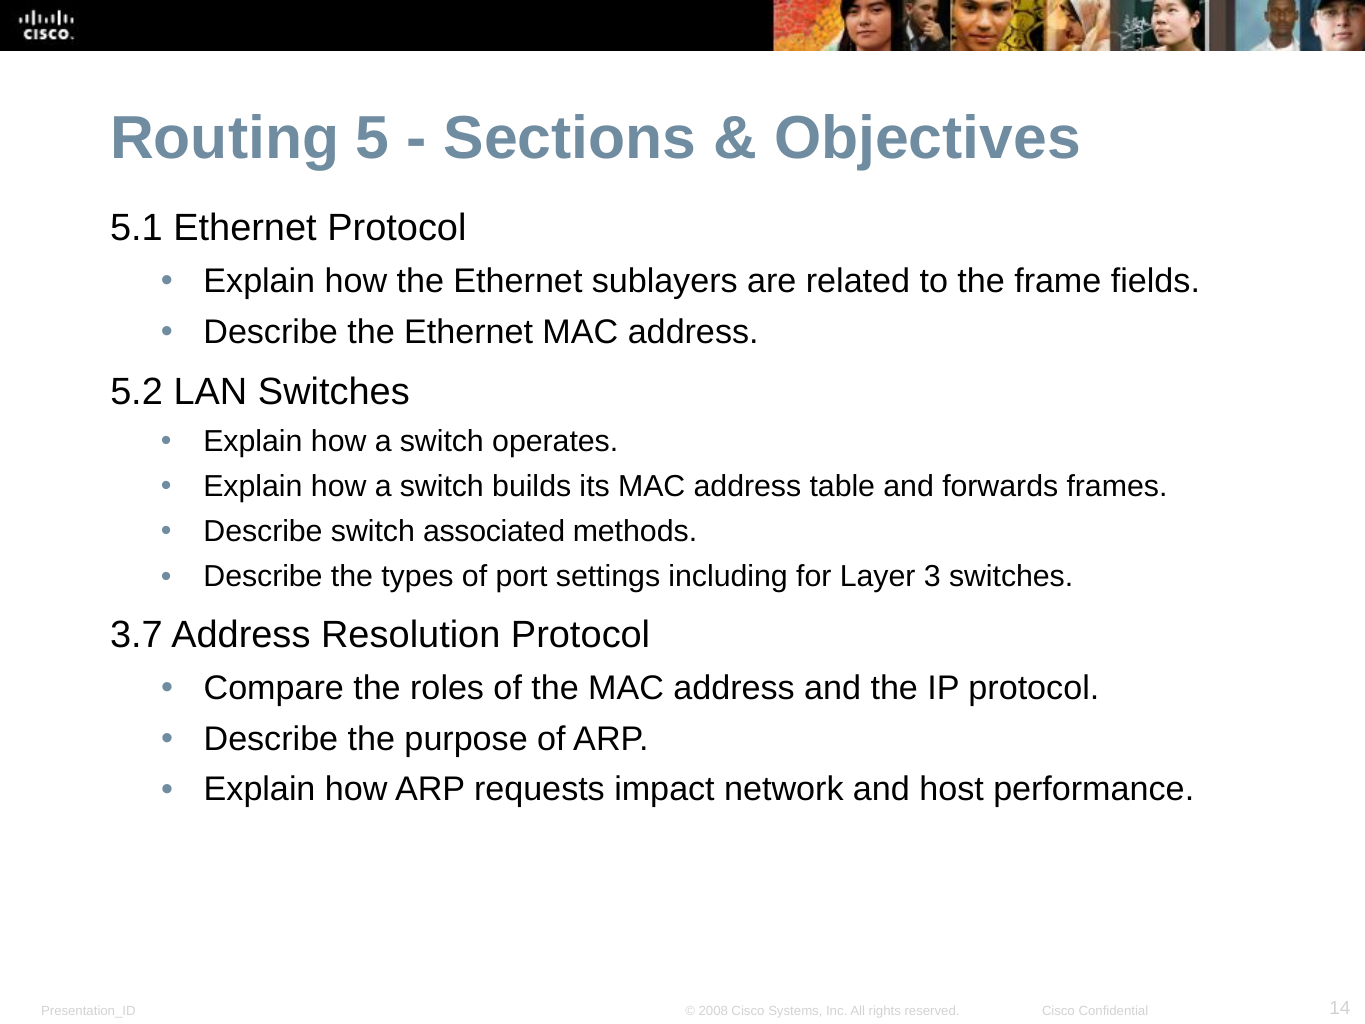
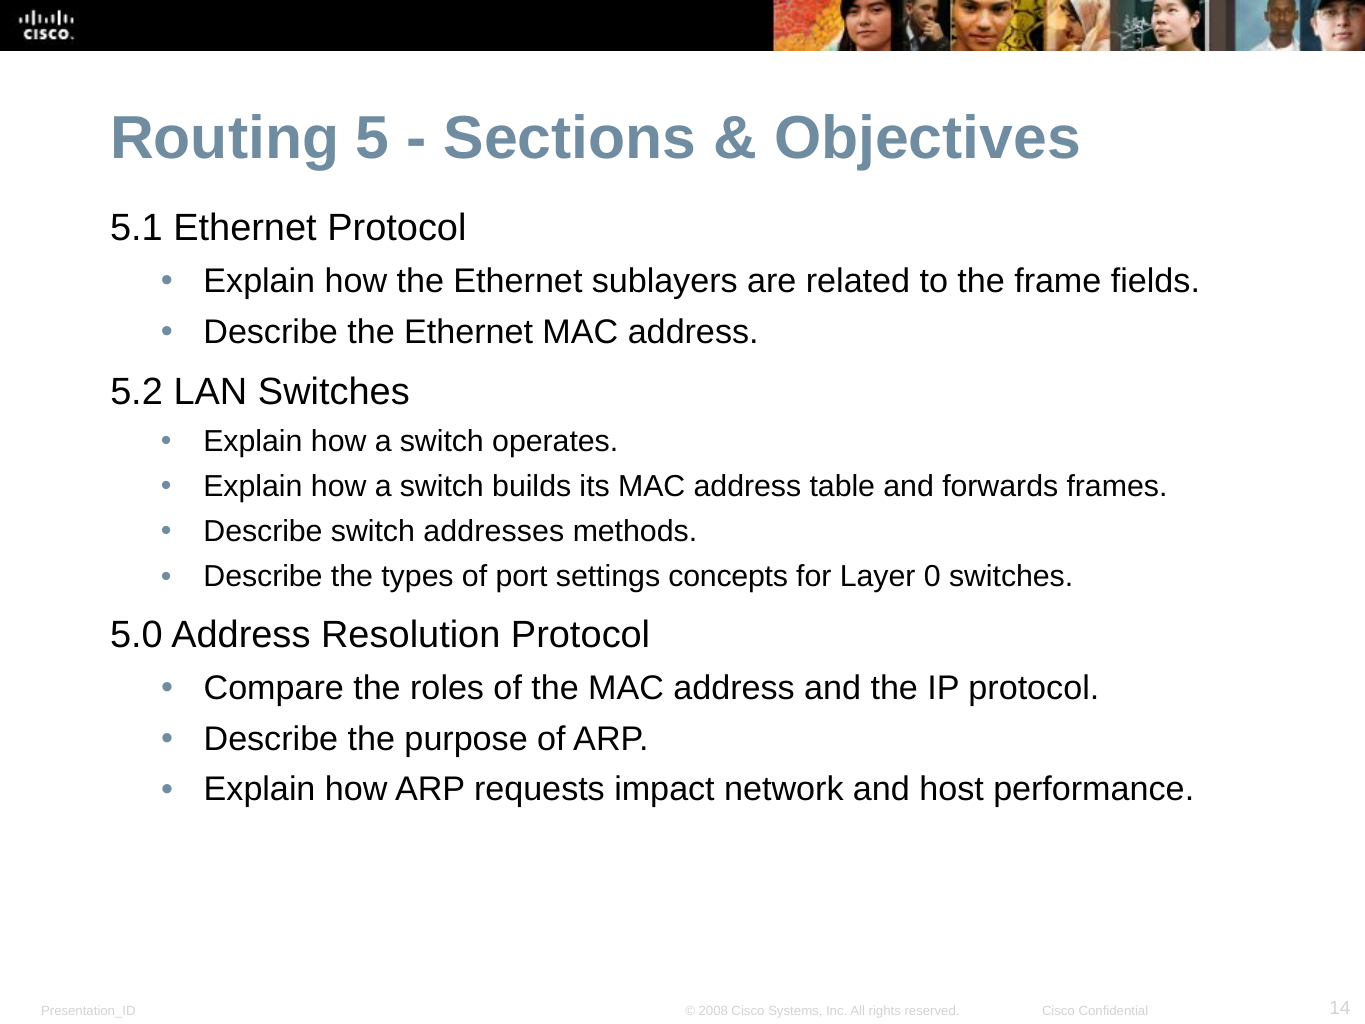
associated: associated -> addresses
including: including -> concepts
3: 3 -> 0
3.7: 3.7 -> 5.0
